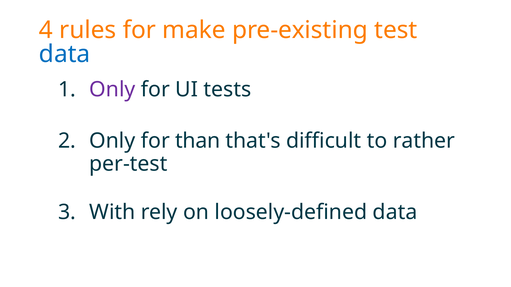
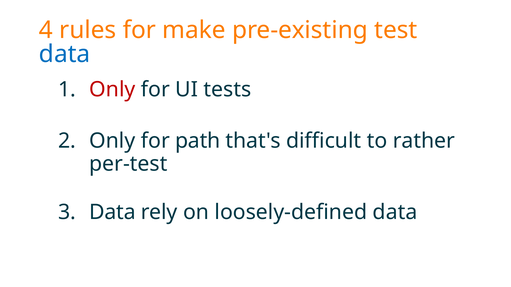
Only at (112, 90) colour: purple -> red
than: than -> path
With at (112, 213): With -> Data
